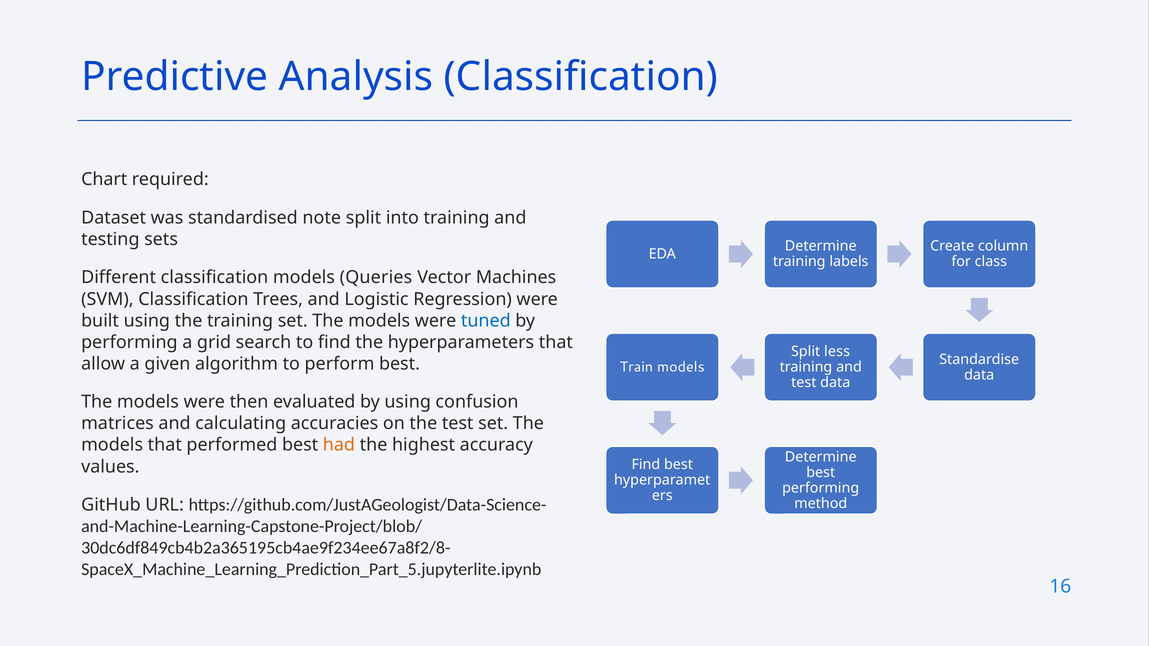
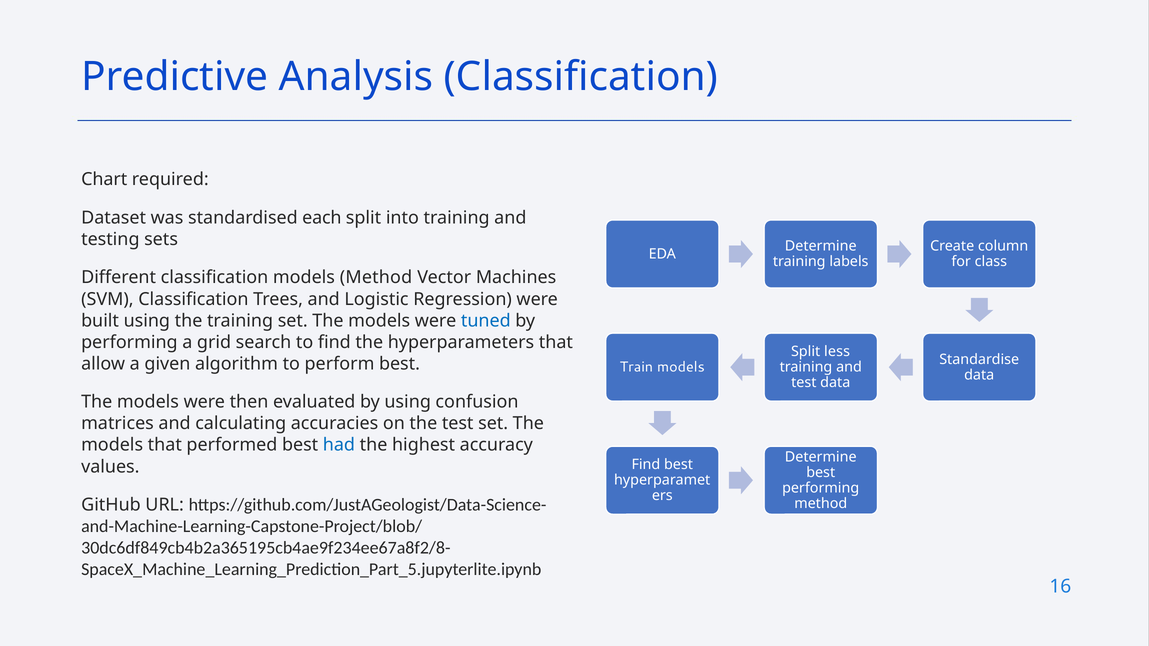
note: note -> each
models Queries: Queries -> Method
had colour: orange -> blue
